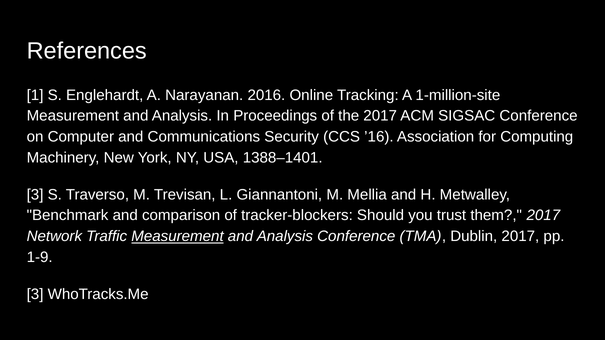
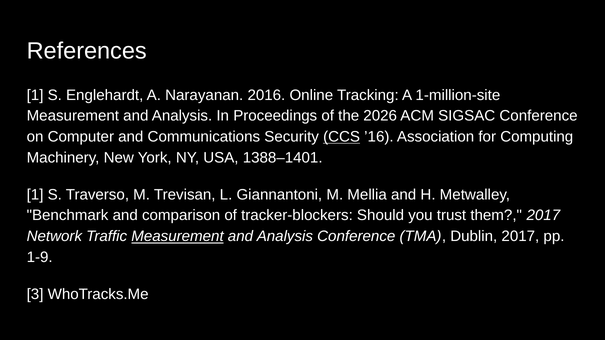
the 2017: 2017 -> 2026
CCS underline: none -> present
3 at (35, 195): 3 -> 1
